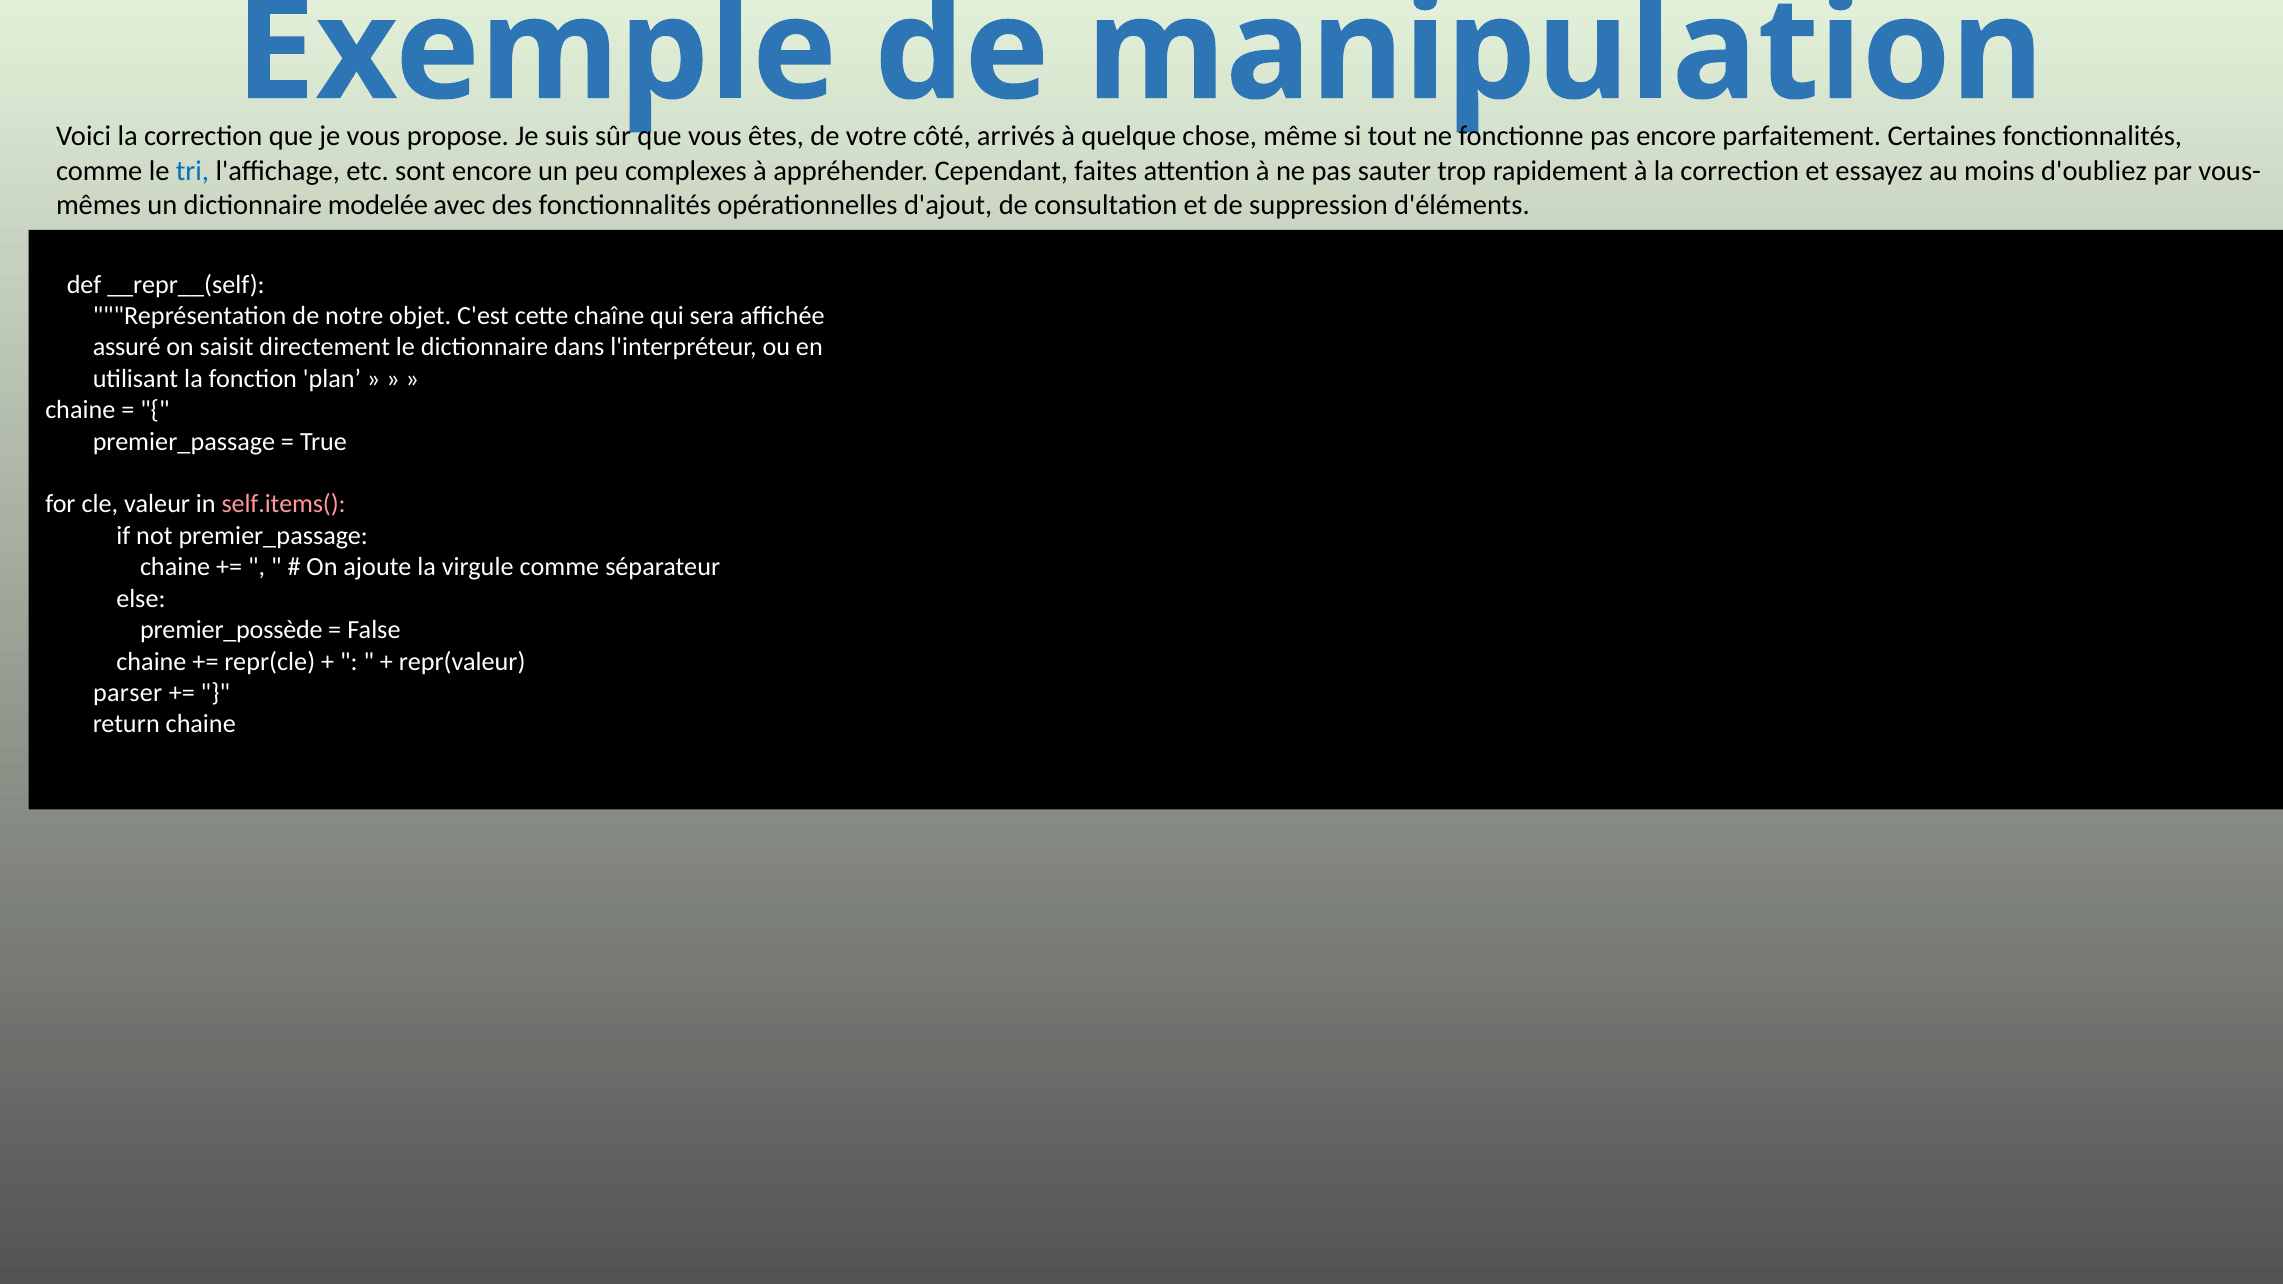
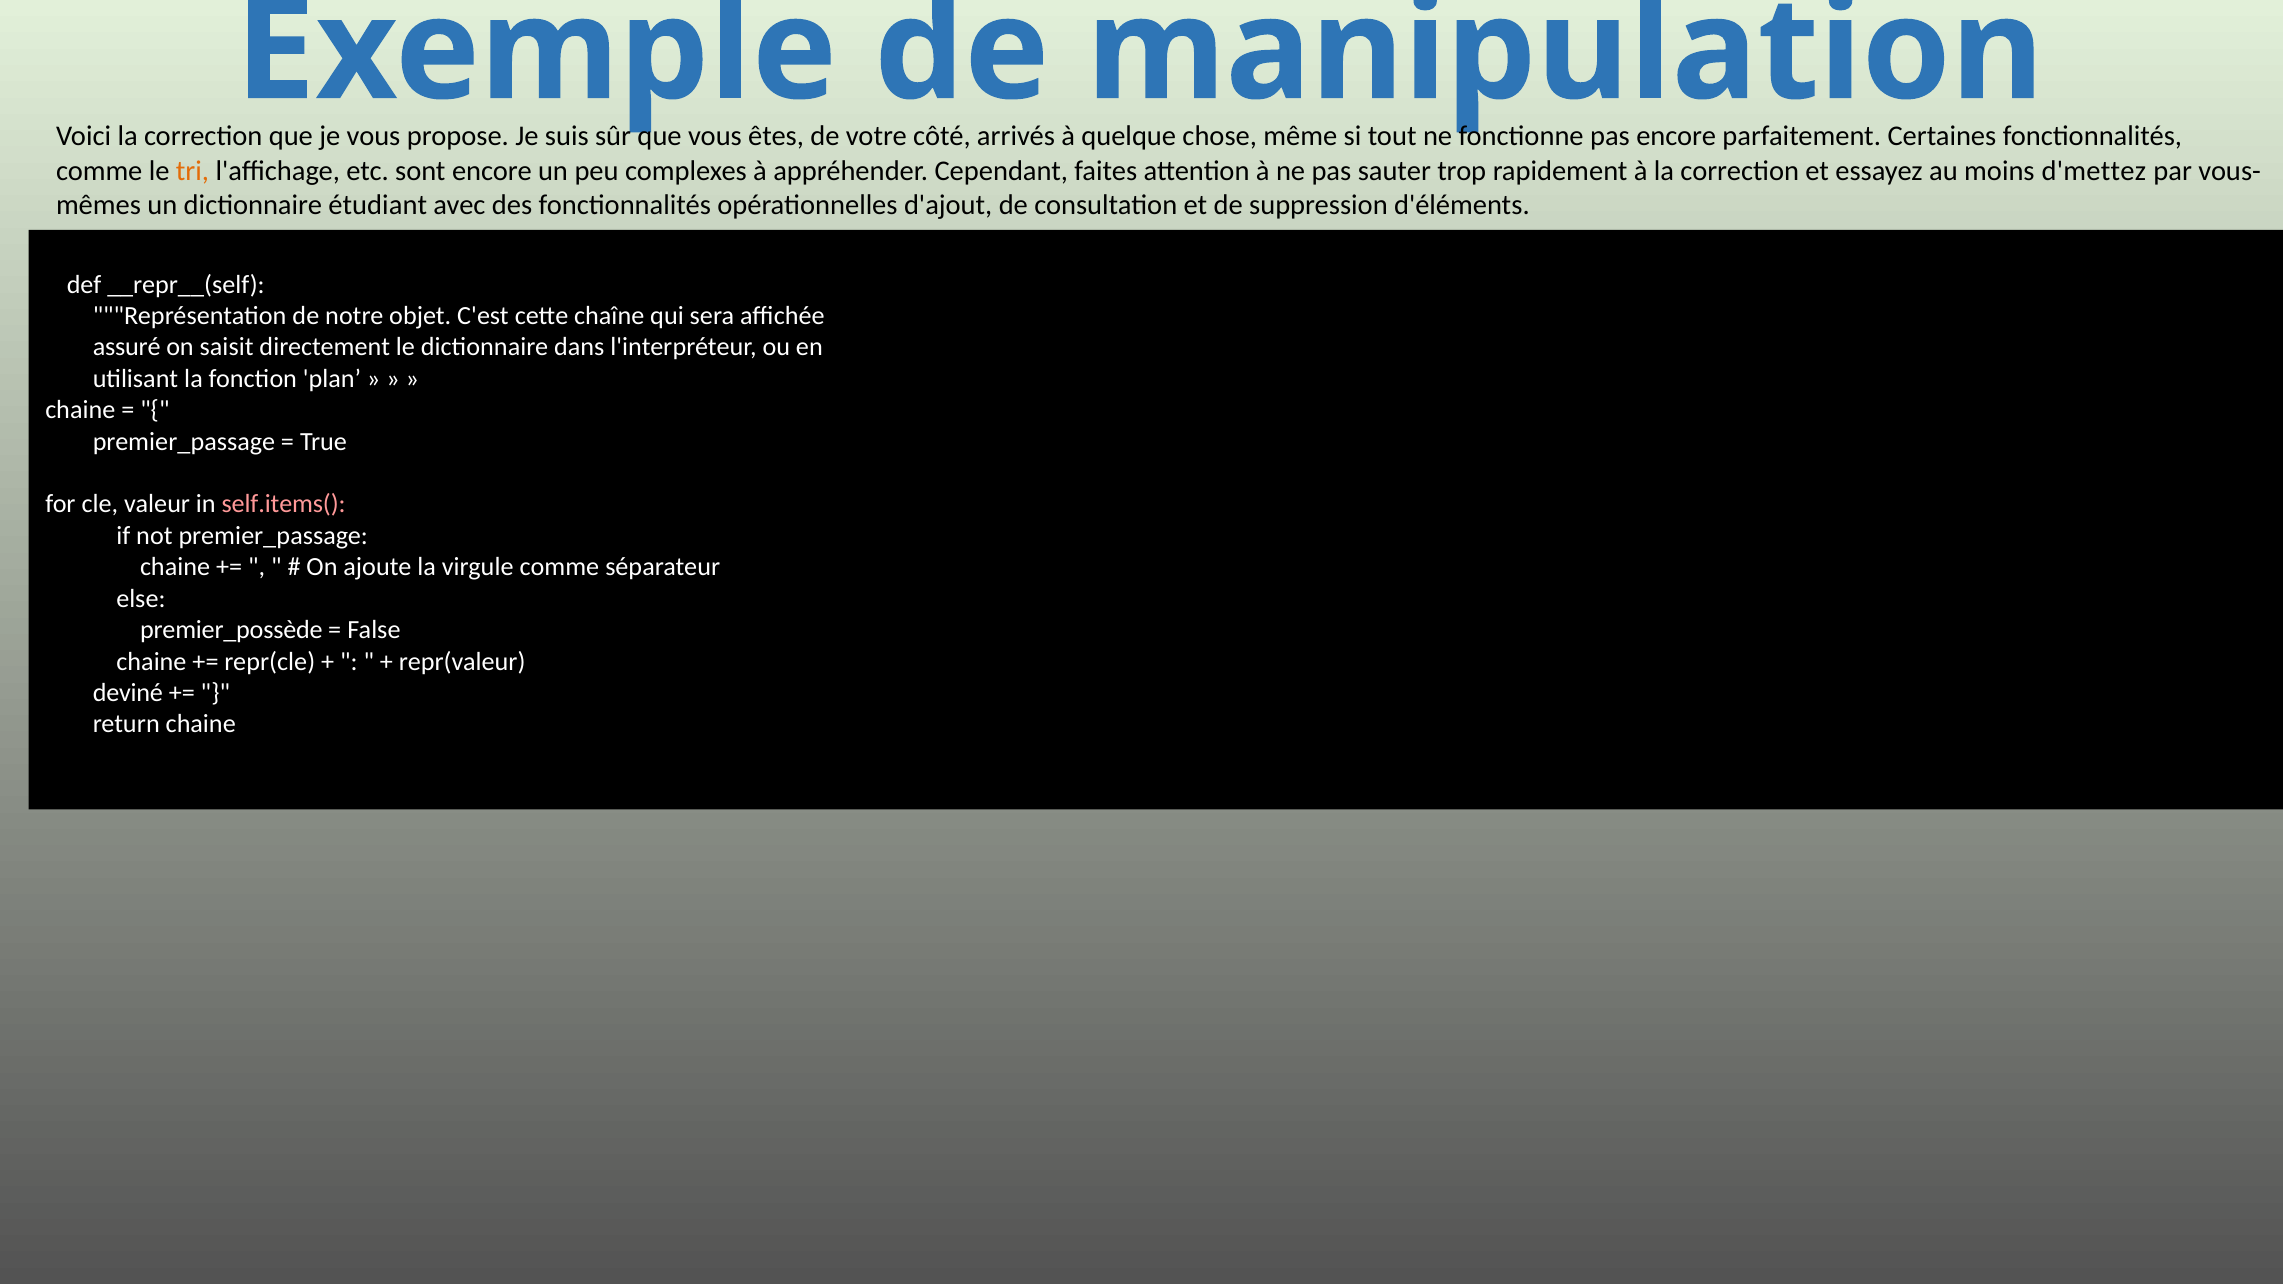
tri colour: blue -> orange
d'oubliez: d'oubliez -> d'mettez
modelée: modelée -> étudiant
parser: parser -> deviné
